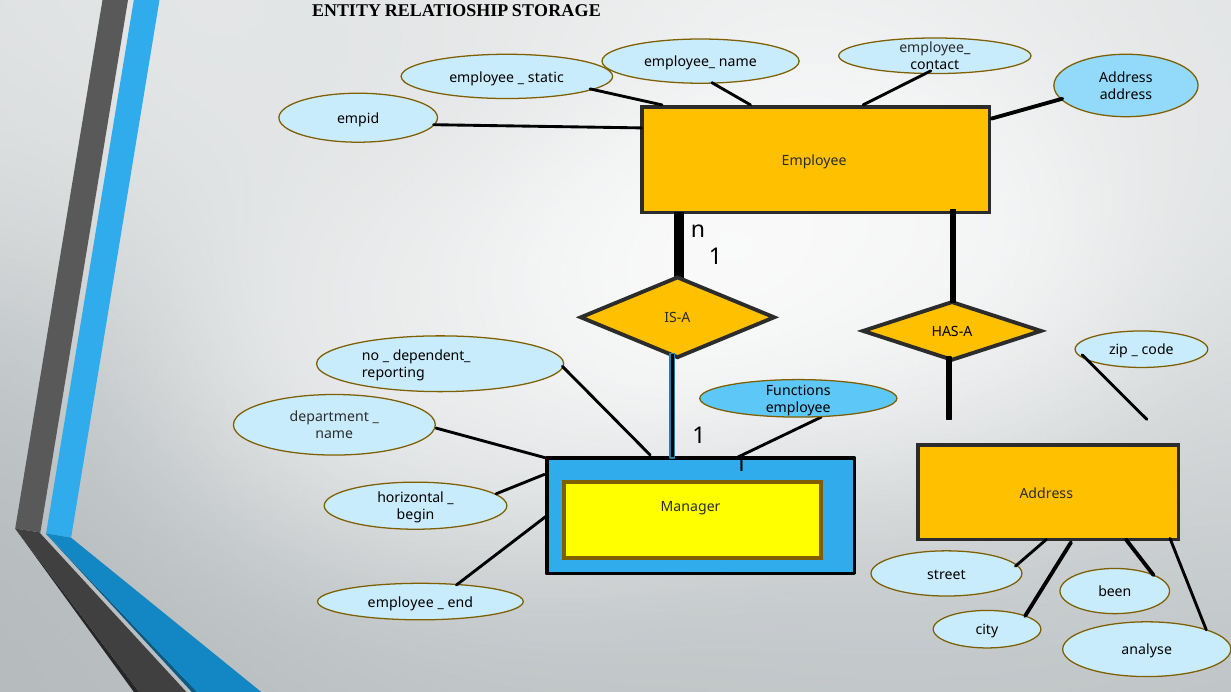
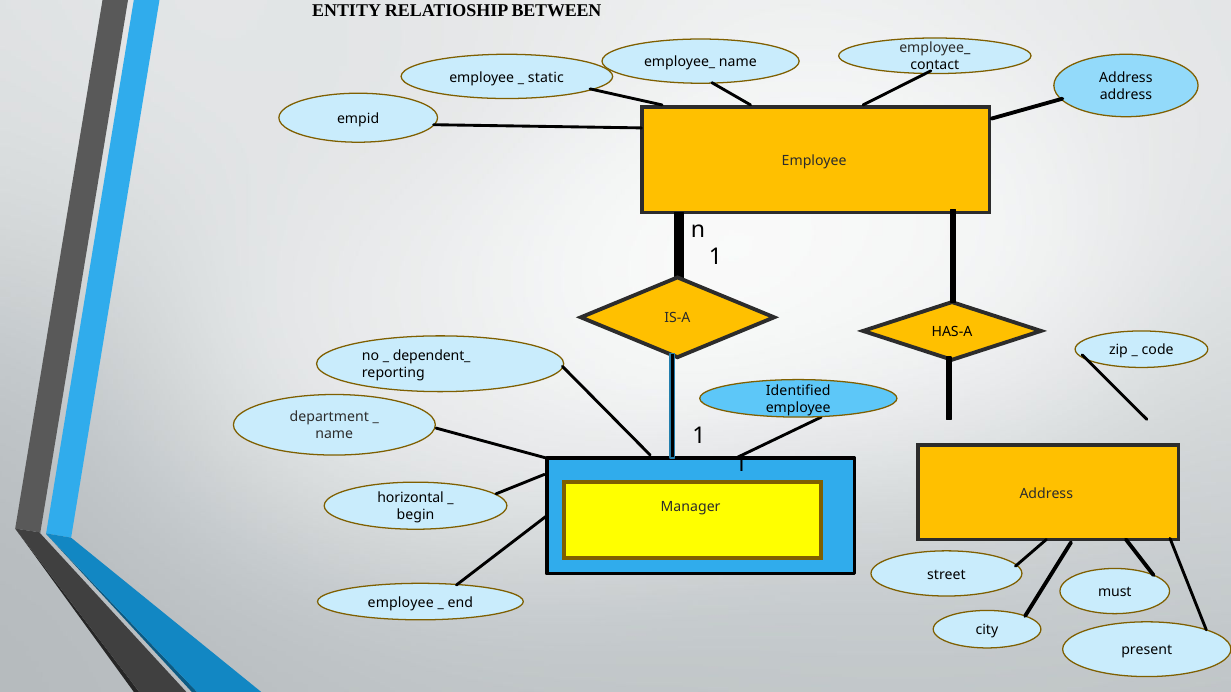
STORAGE: STORAGE -> BETWEEN
Functions: Functions -> Identified
been: been -> must
analyse: analyse -> present
